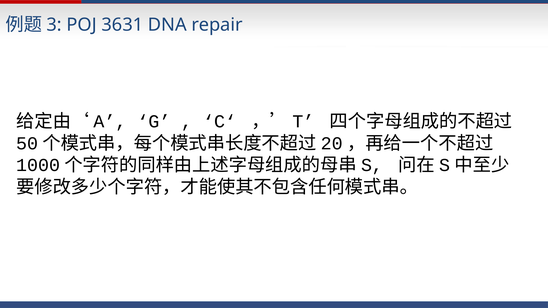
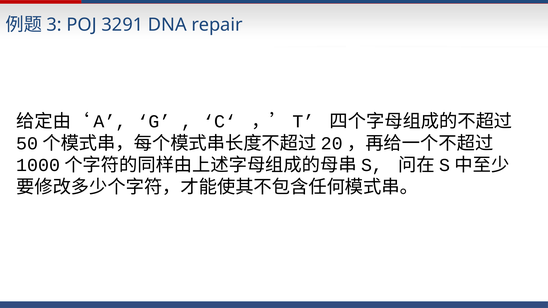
3631: 3631 -> 3291
